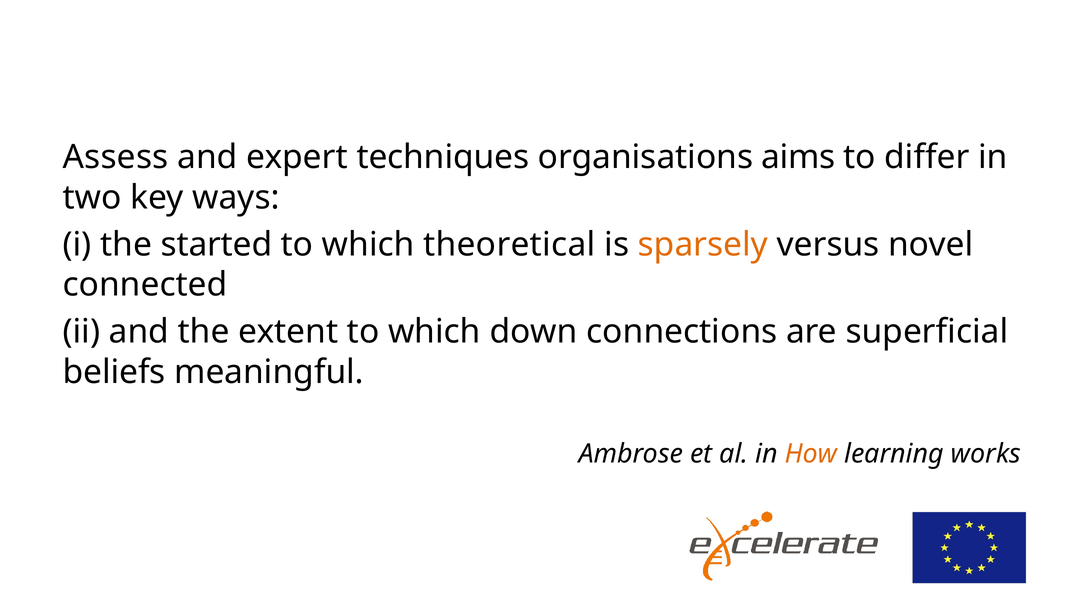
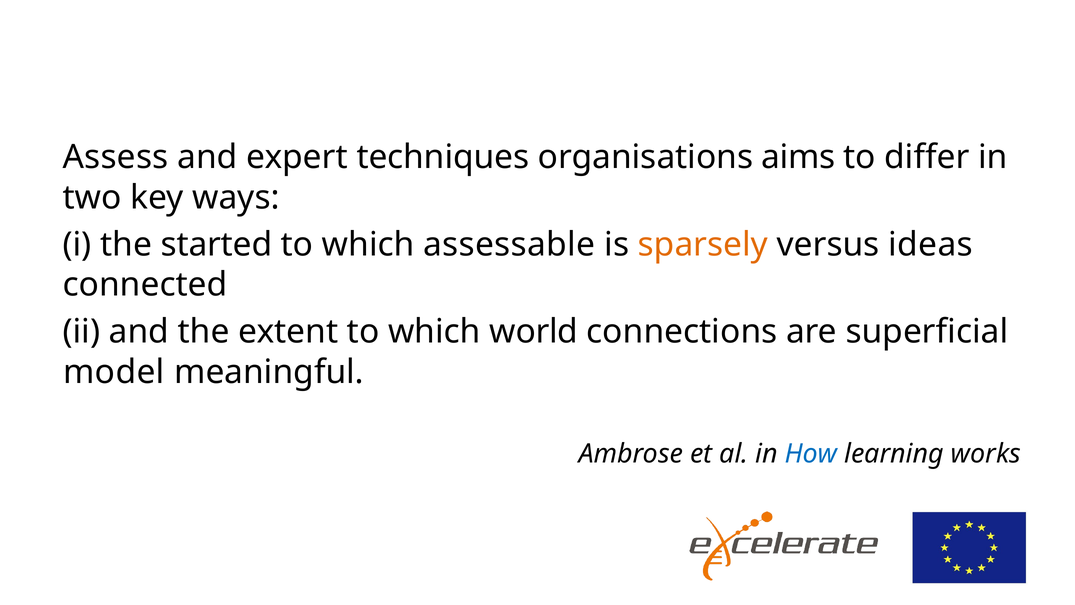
theoretical: theoretical -> assessable
novel: novel -> ideas
down: down -> world
beliefs: beliefs -> model
How colour: orange -> blue
